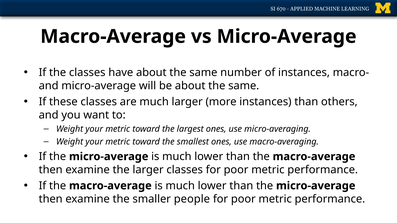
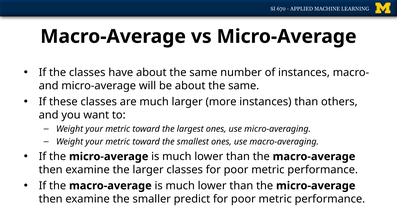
people: people -> predict
